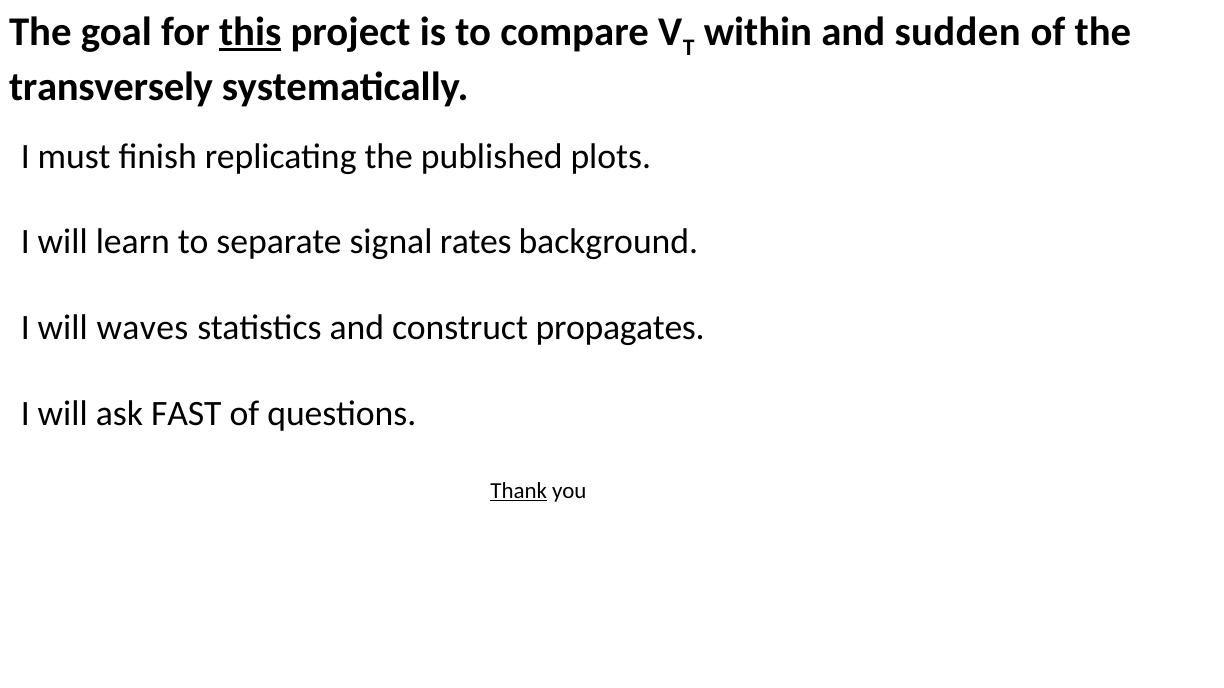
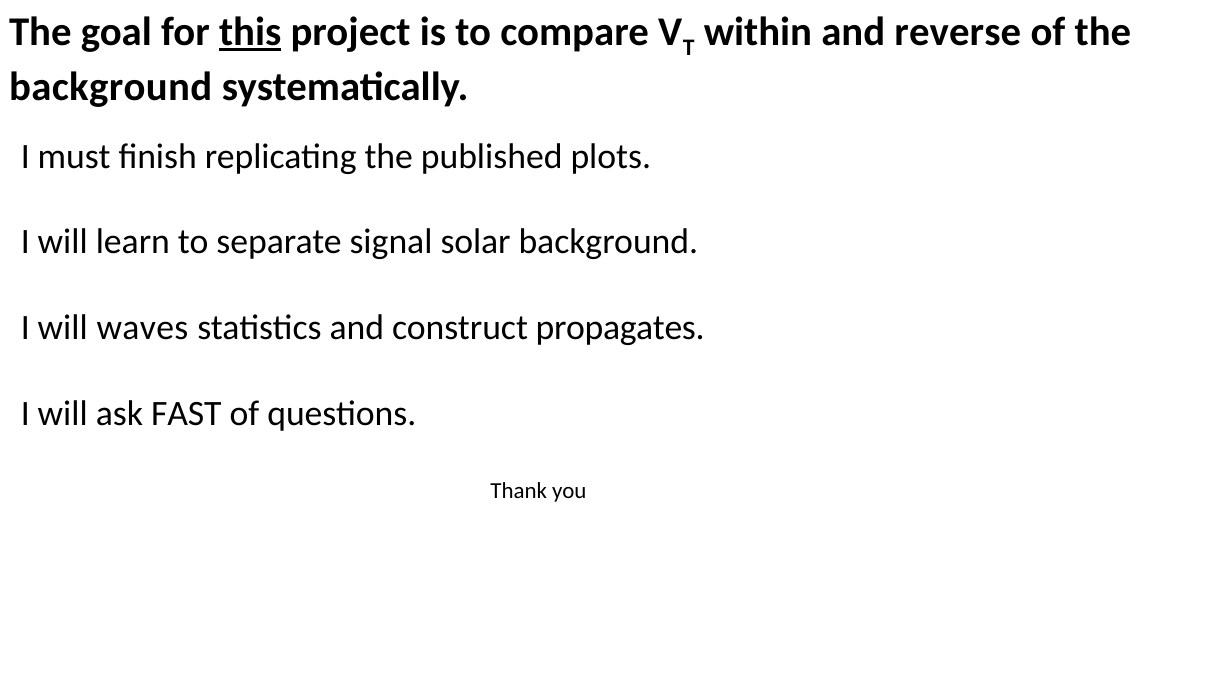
sudden: sudden -> reverse
transversely at (111, 88): transversely -> background
rates: rates -> solar
Thank underline: present -> none
